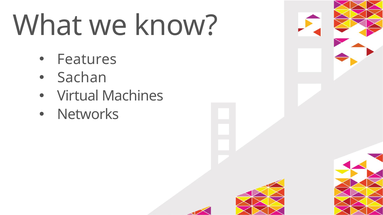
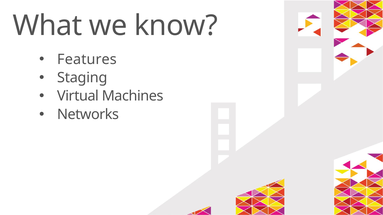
Sachan: Sachan -> Staging
